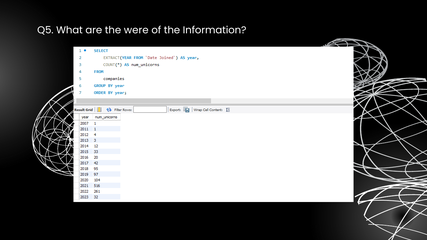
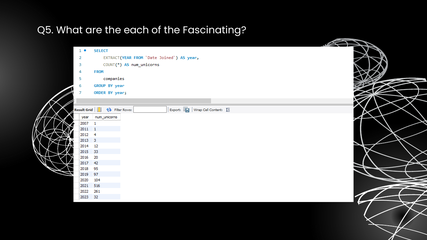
were: were -> each
Information: Information -> Fascinating
